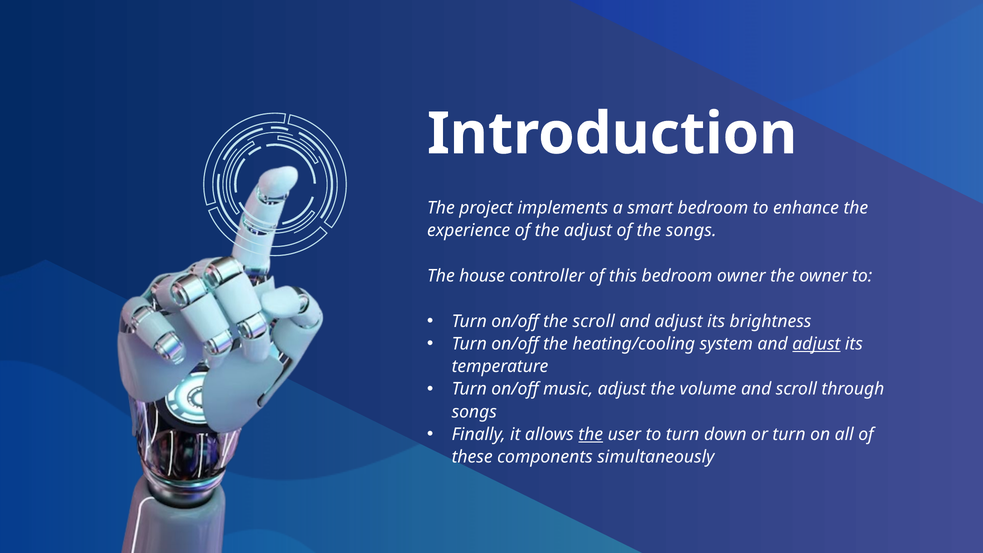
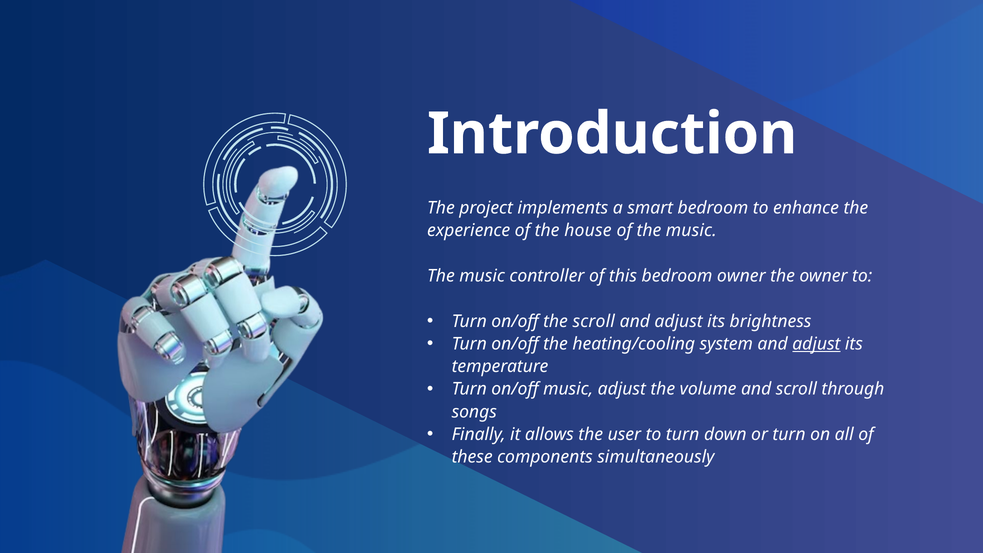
the adjust: adjust -> house
of the songs: songs -> music
house at (482, 276): house -> music
the at (591, 434) underline: present -> none
